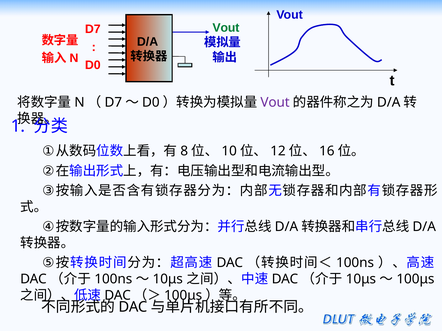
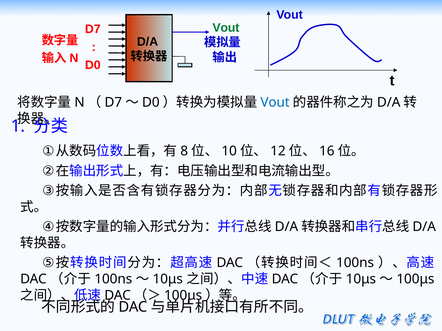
Vout at (275, 103) colour: purple -> blue
